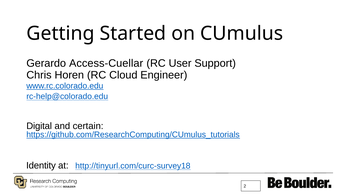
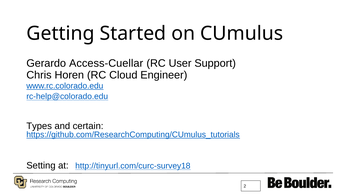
Digital: Digital -> Types
Identity: Identity -> Setting
